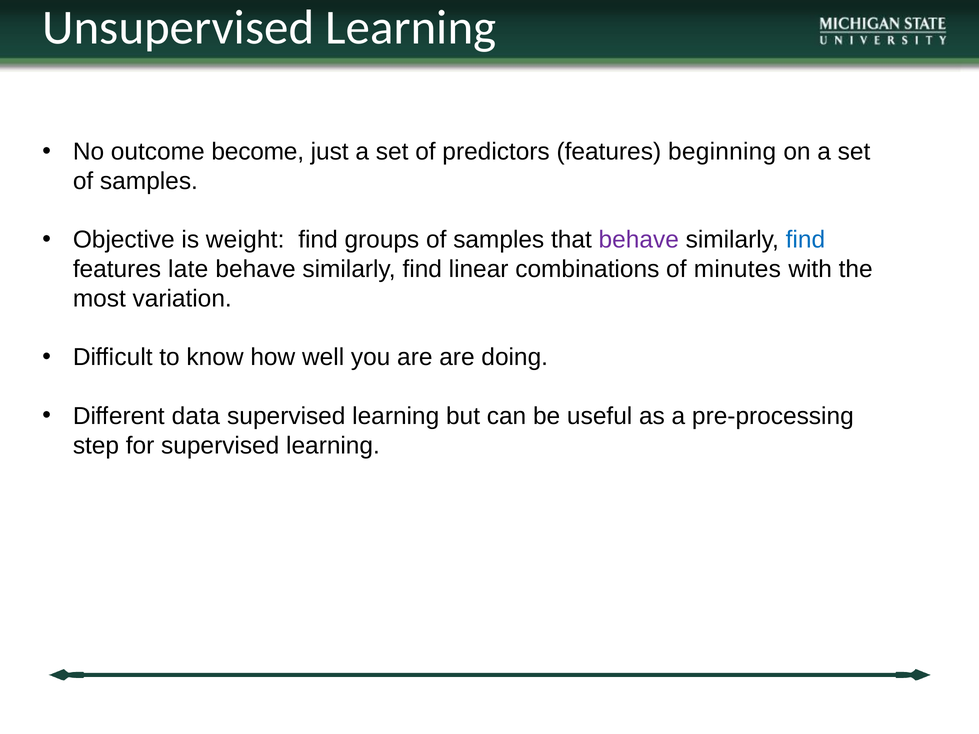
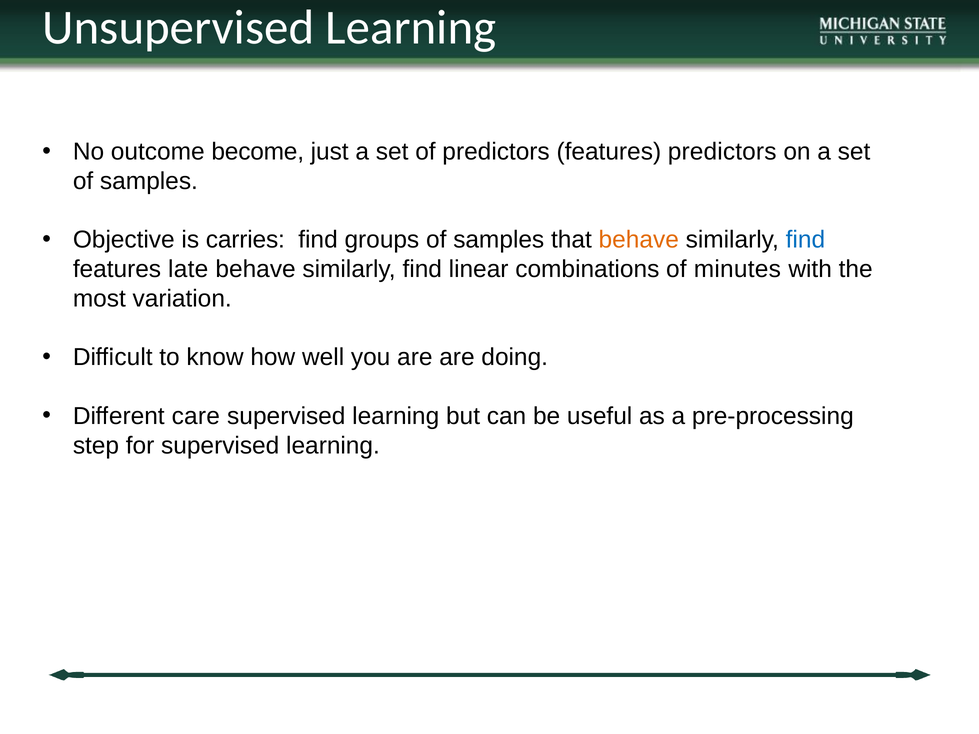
features beginning: beginning -> predictors
weight: weight -> carries
behave at (639, 240) colour: purple -> orange
data: data -> care
